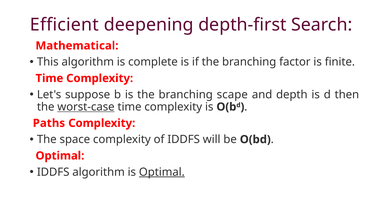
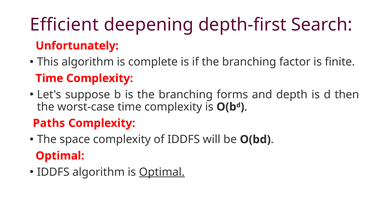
Mathematical: Mathematical -> Unfortunately
scape: scape -> forms
worst-case underline: present -> none
